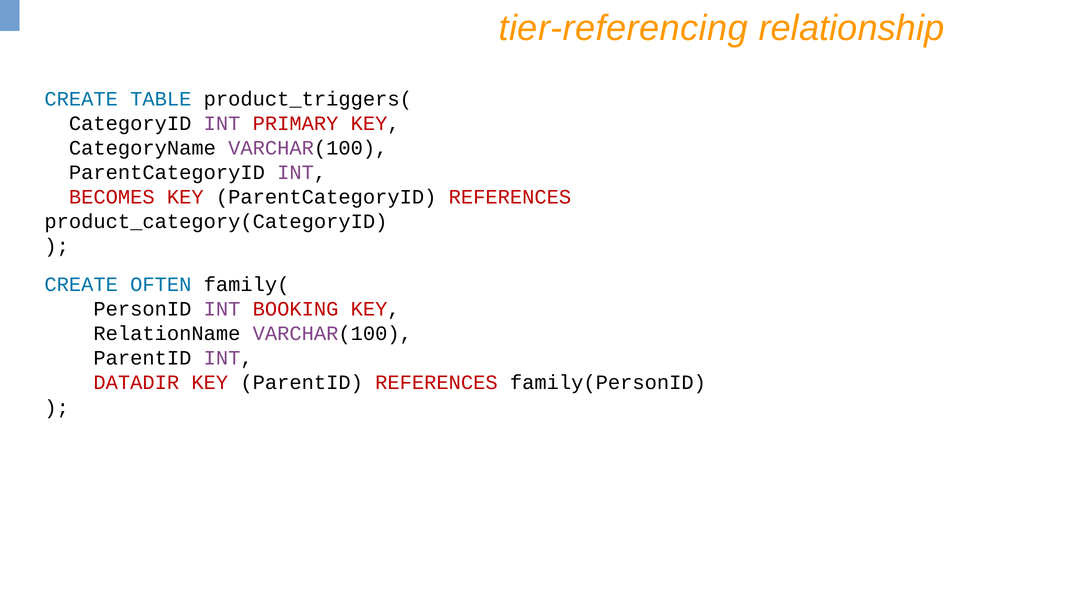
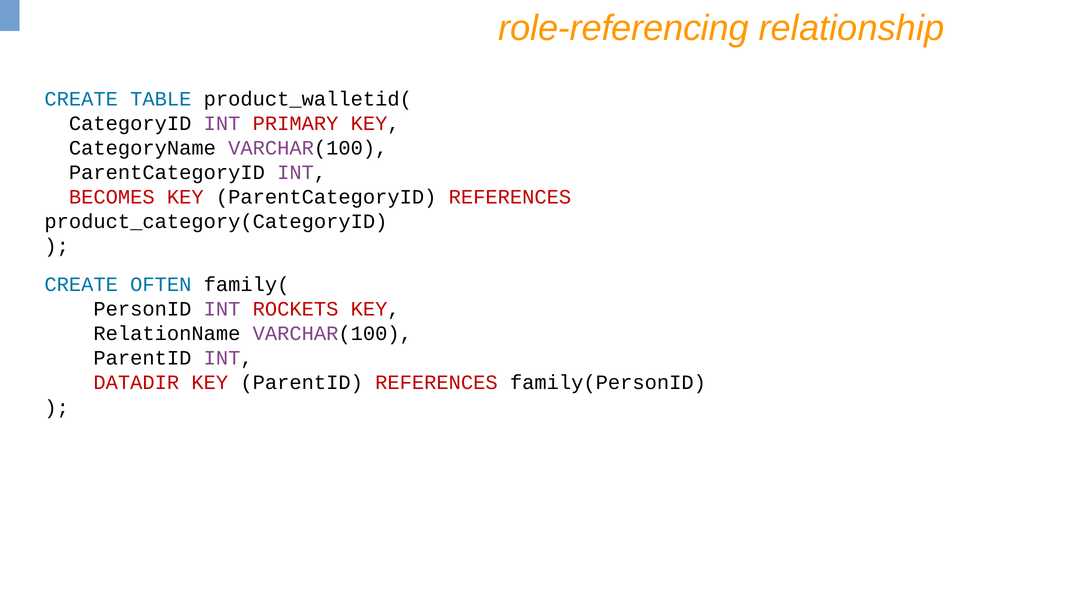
tier-referencing: tier-referencing -> role-referencing
product_triggers(: product_triggers( -> product_walletid(
BOOKING: BOOKING -> ROCKETS
